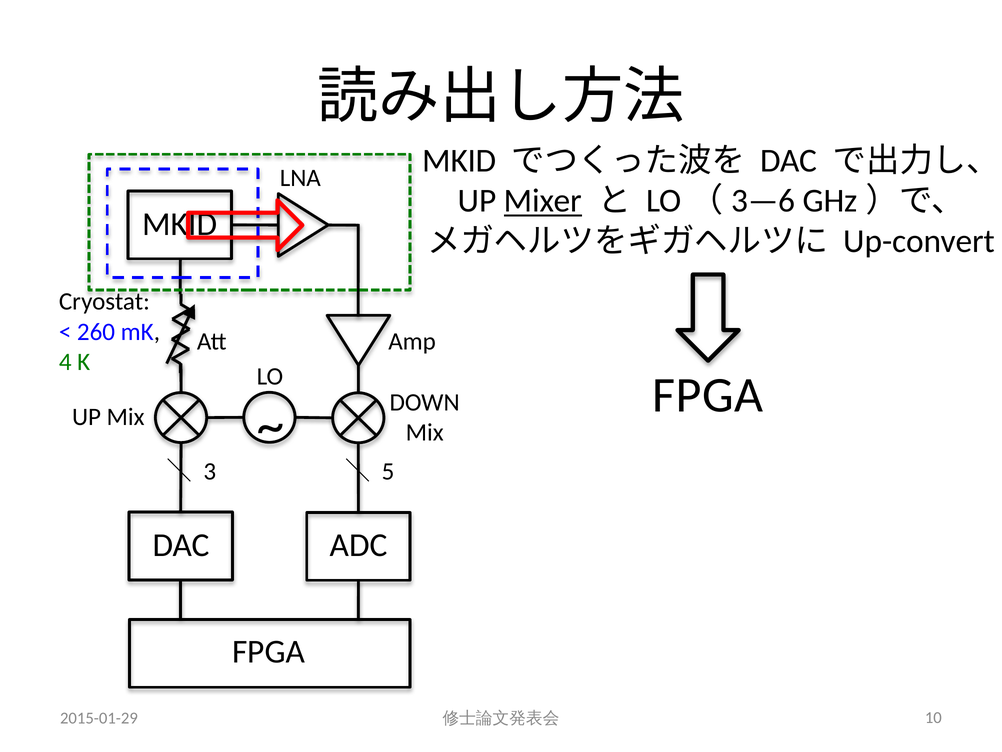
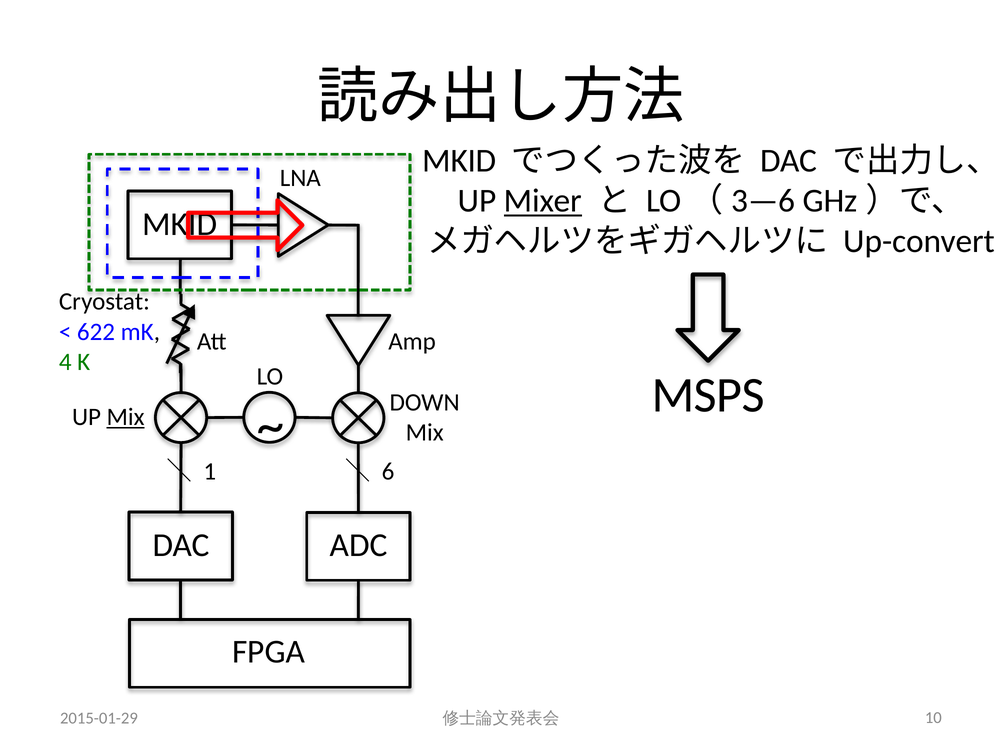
260: 260 -> 622
FPGA at (708, 395): FPGA -> MSPS
Mix at (126, 417) underline: none -> present
3: 3 -> 1
5: 5 -> 6
